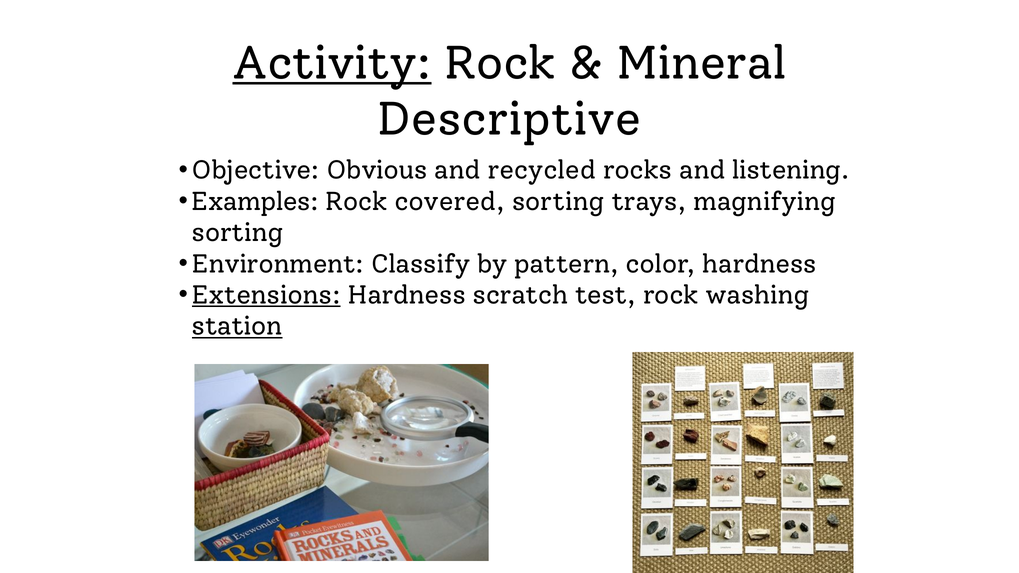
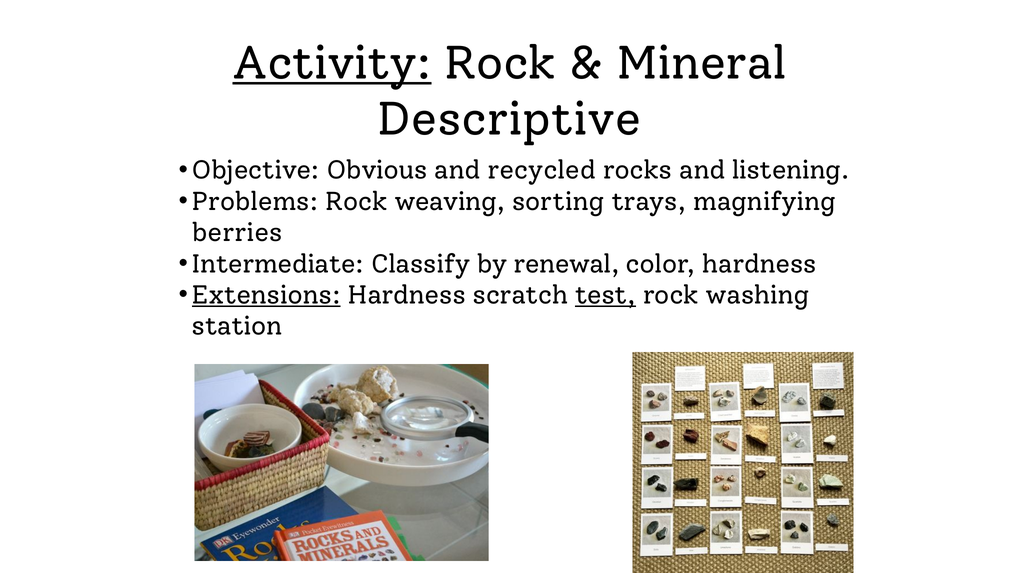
Examples: Examples -> Problems
covered: covered -> weaving
sorting at (238, 233): sorting -> berries
Environment: Environment -> Intermediate
pattern: pattern -> renewal
test underline: none -> present
station underline: present -> none
